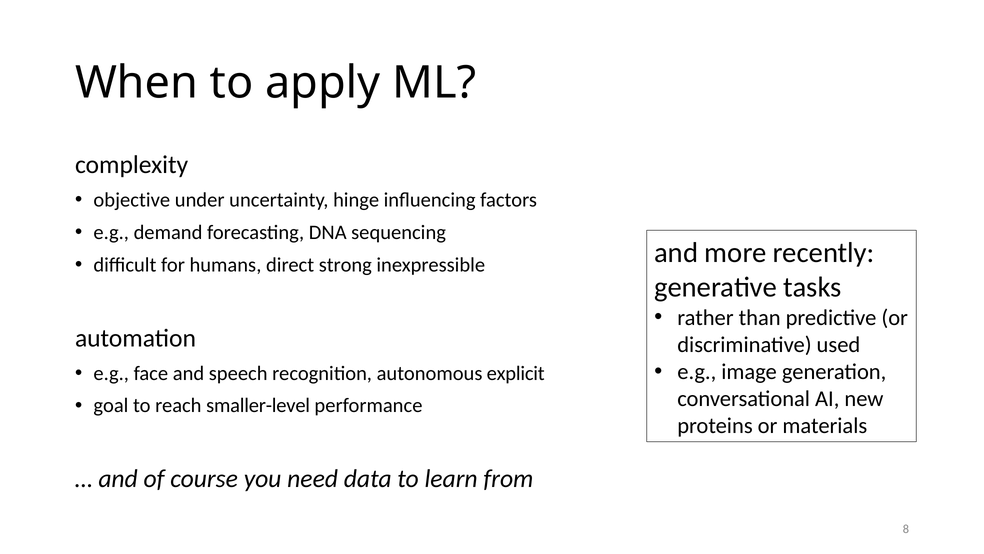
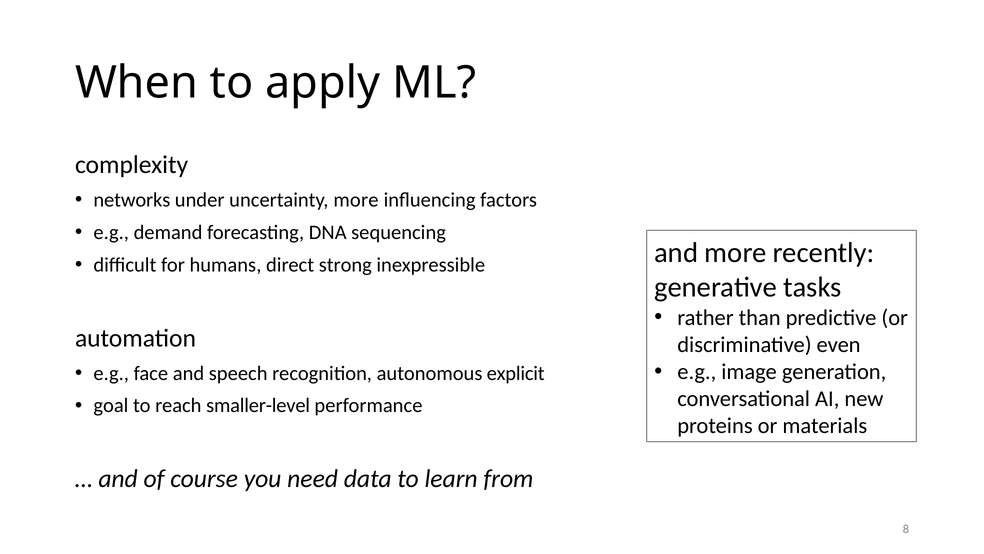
objective: objective -> networks
uncertainty hinge: hinge -> more
used: used -> even
